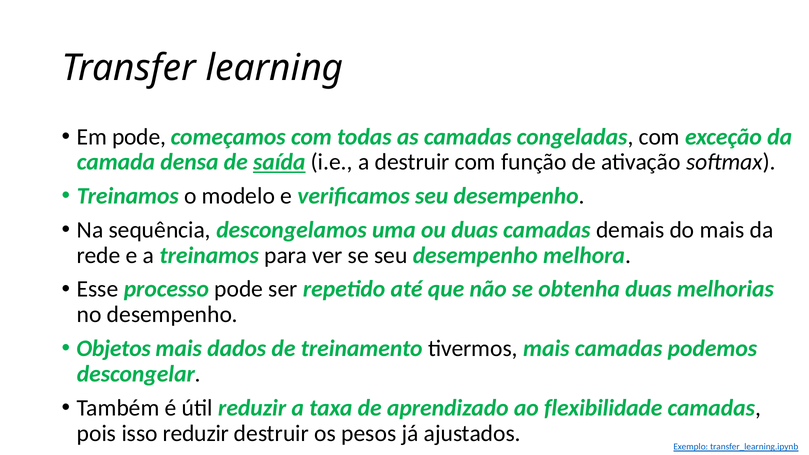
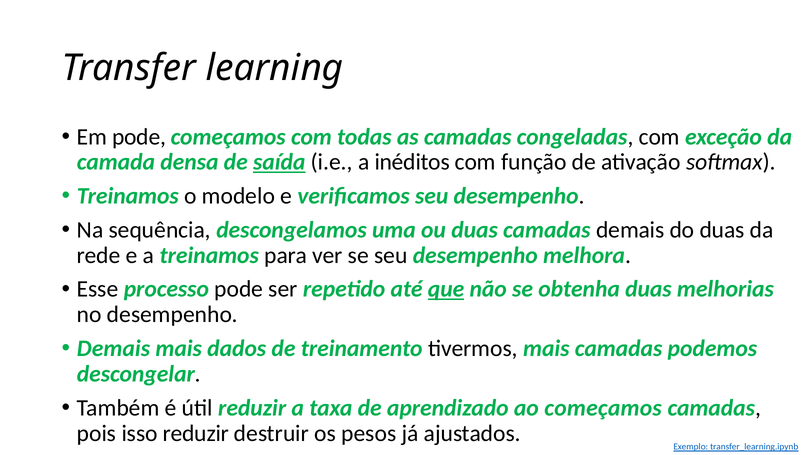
a destruir: destruir -> inéditos
do mais: mais -> duas
que underline: none -> present
Objetos at (114, 349): Objetos -> Demais
ao flexibilidade: flexibilidade -> começamos
